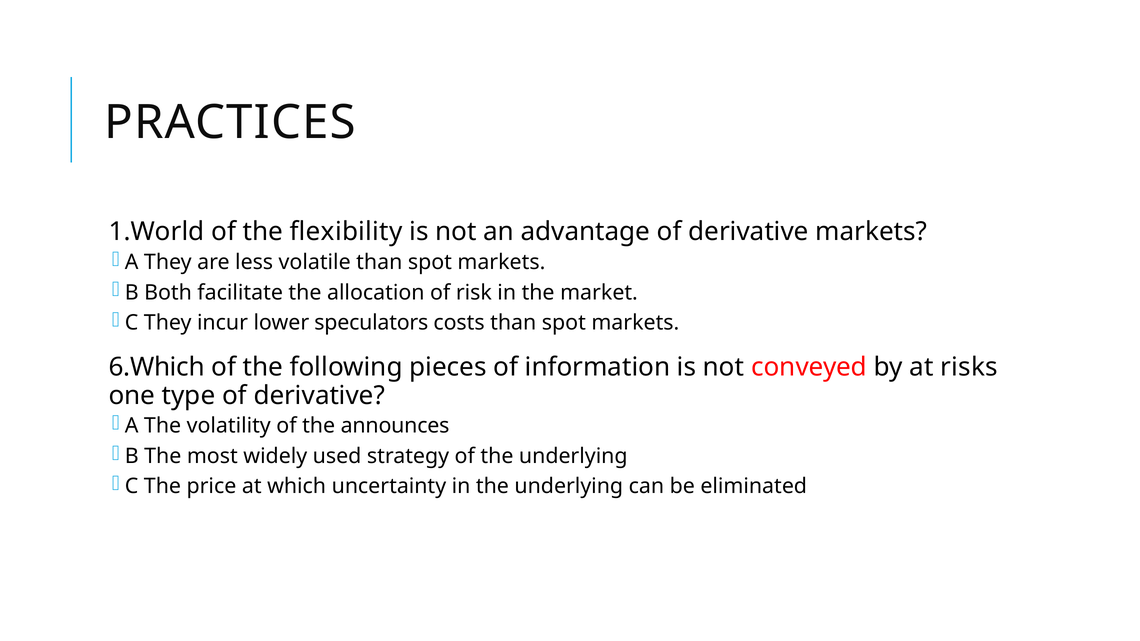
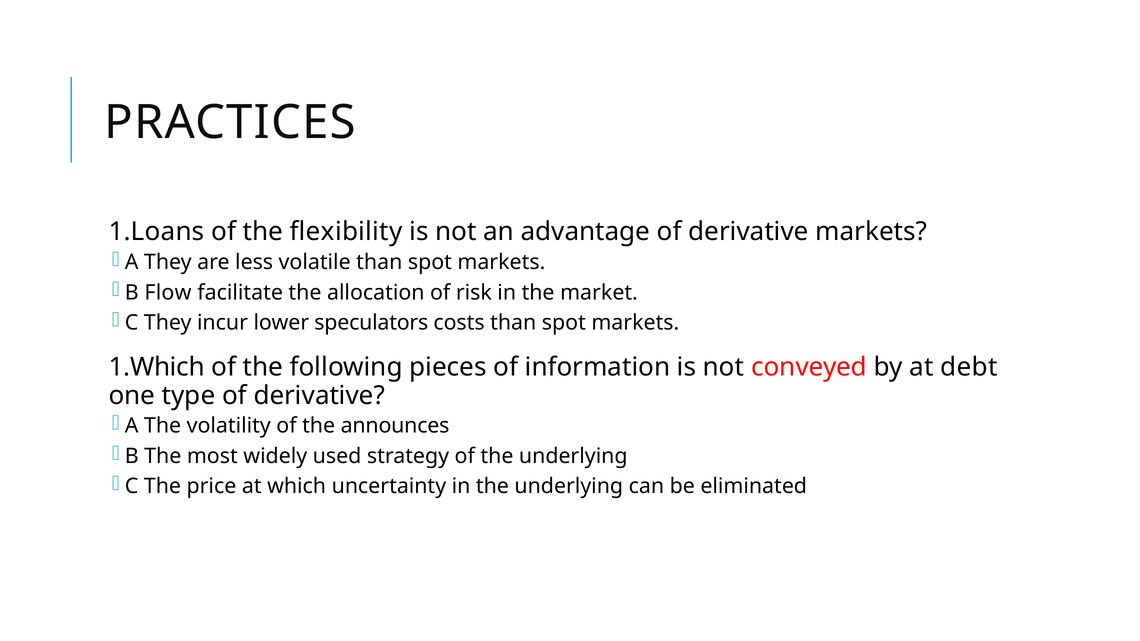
1.World: 1.World -> 1.Loans
Both: Both -> Flow
6.Which: 6.Which -> 1.Which
risks: risks -> debt
